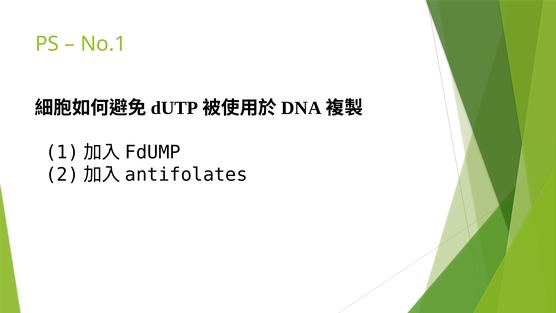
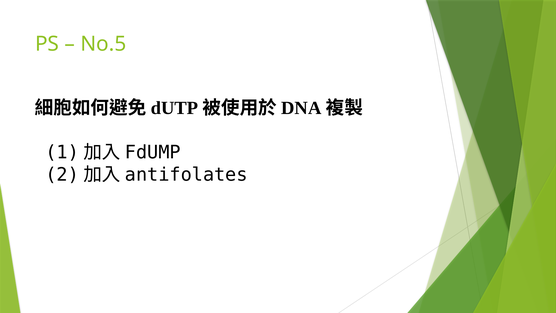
No.1: No.1 -> No.5
